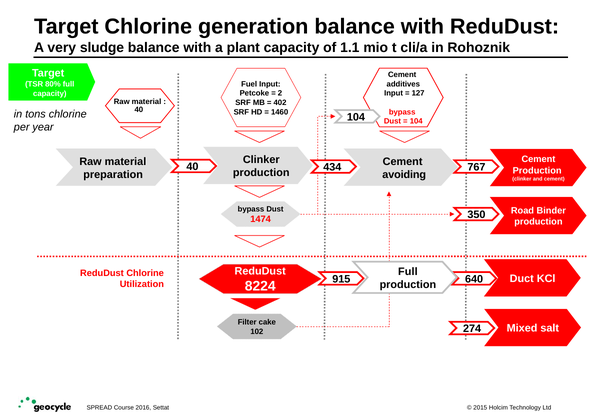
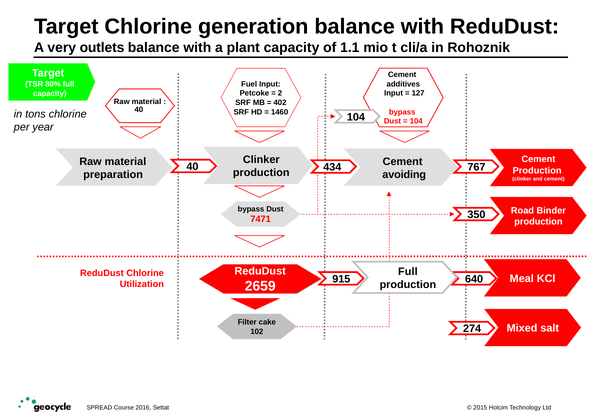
sludge: sludge -> outlets
1474: 1474 -> 7471
Duct: Duct -> Meal
8224: 8224 -> 2659
